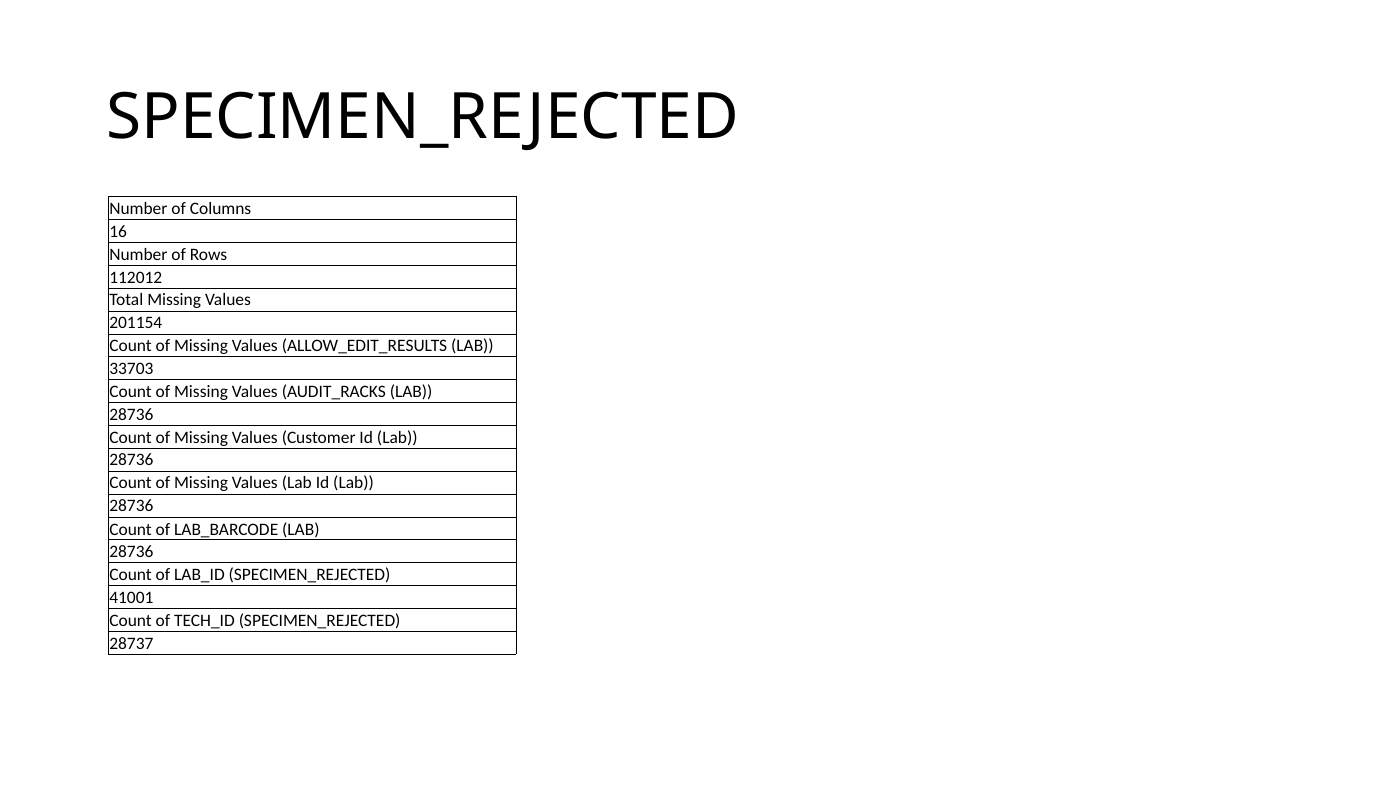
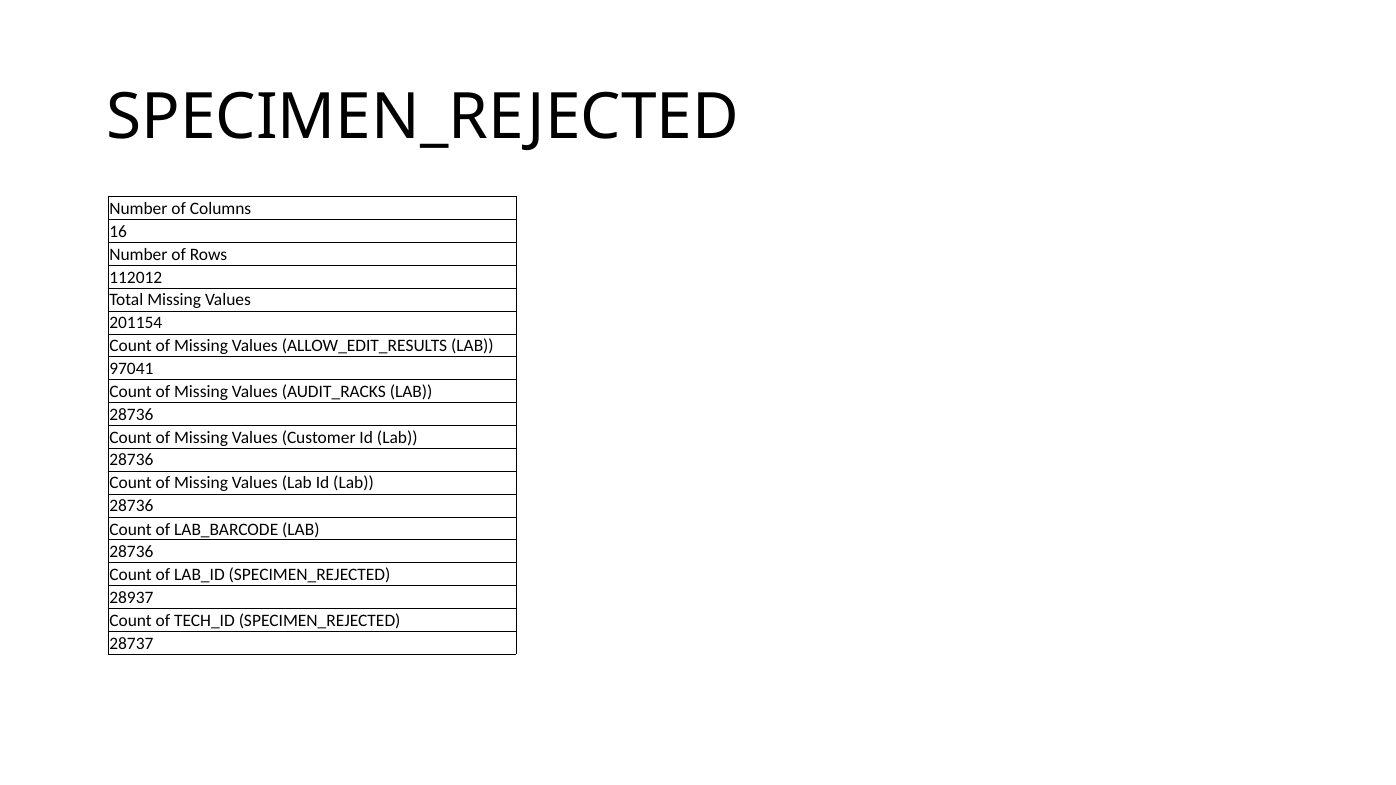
33703: 33703 -> 97041
41001: 41001 -> 28937
